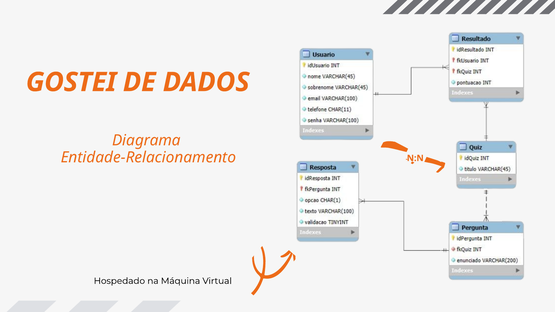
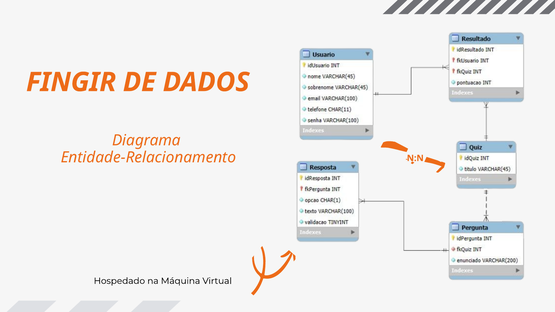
GOSTEI: GOSTEI -> FINGIR
